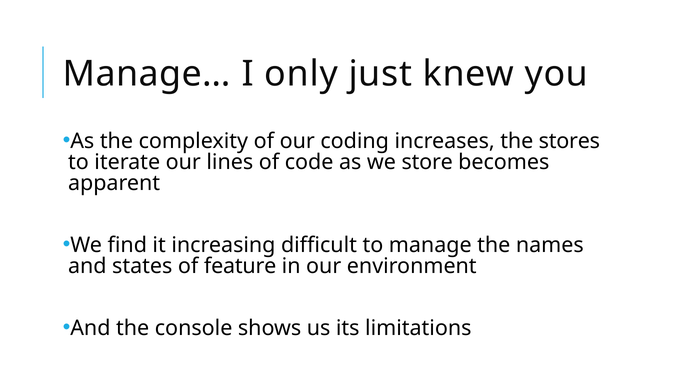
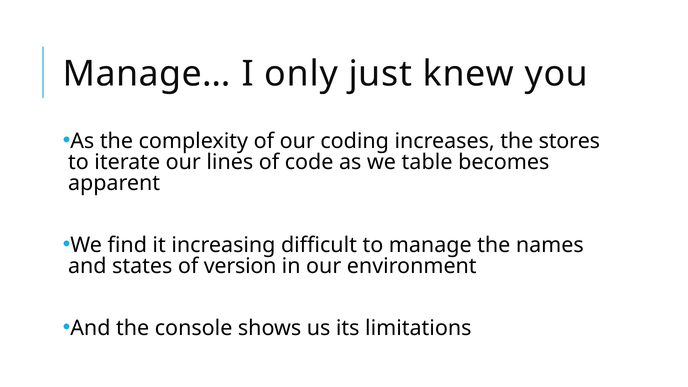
store: store -> table
feature: feature -> version
